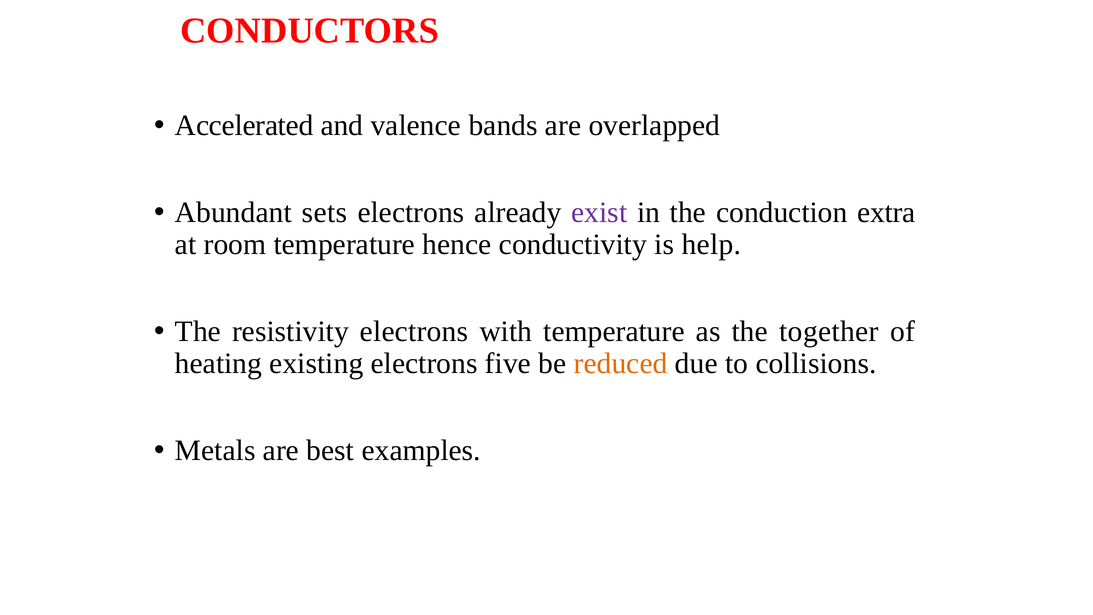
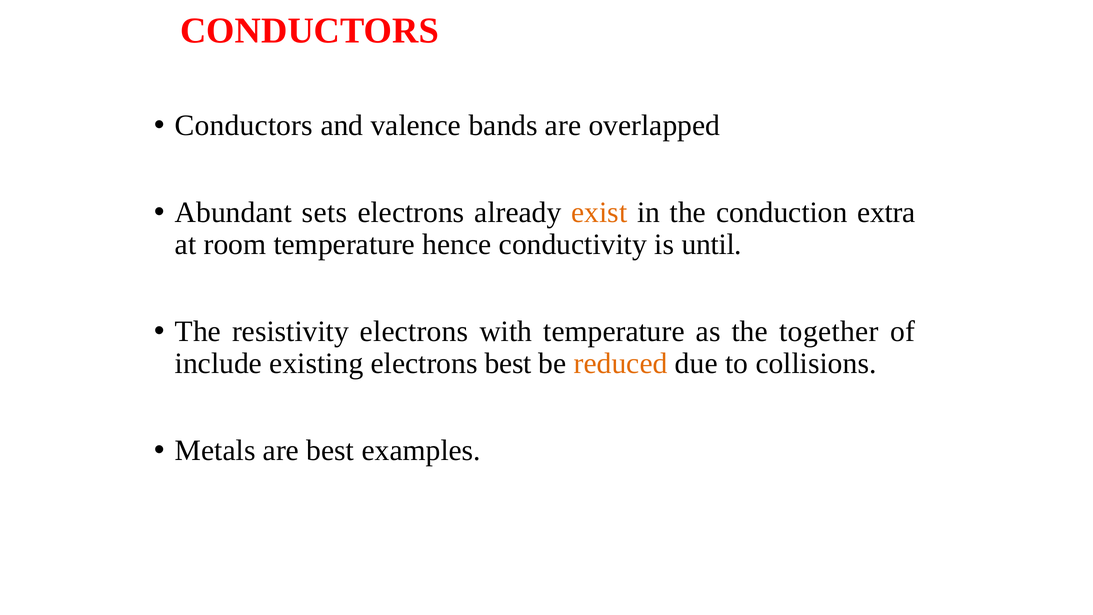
Accelerated at (244, 126): Accelerated -> Conductors
exist colour: purple -> orange
help: help -> until
heating: heating -> include
electrons five: five -> best
